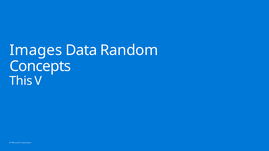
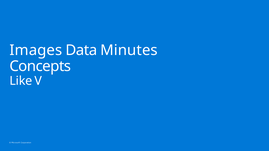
Random: Random -> Minutes
This: This -> Like
